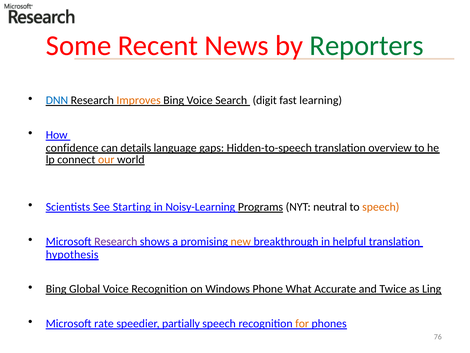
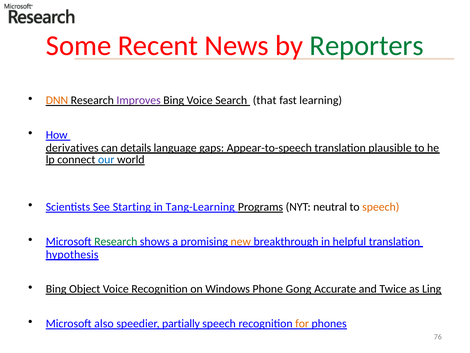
DNN colour: blue -> orange
Improves colour: orange -> purple
digit: digit -> that
confidence: confidence -> derivatives
Hidden-to-speech: Hidden-to-speech -> Appear-to-speech
overview: overview -> plausible
our colour: orange -> blue
Noisy-Learning: Noisy-Learning -> Tang-Learning
Research at (116, 241) colour: purple -> green
Global: Global -> Object
What: What -> Gong
rate: rate -> also
